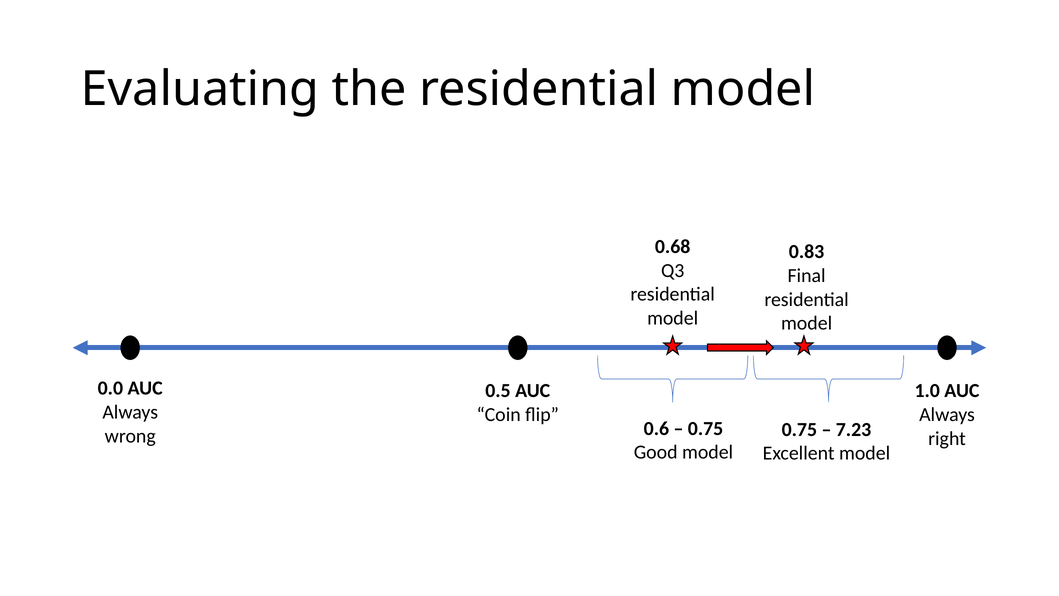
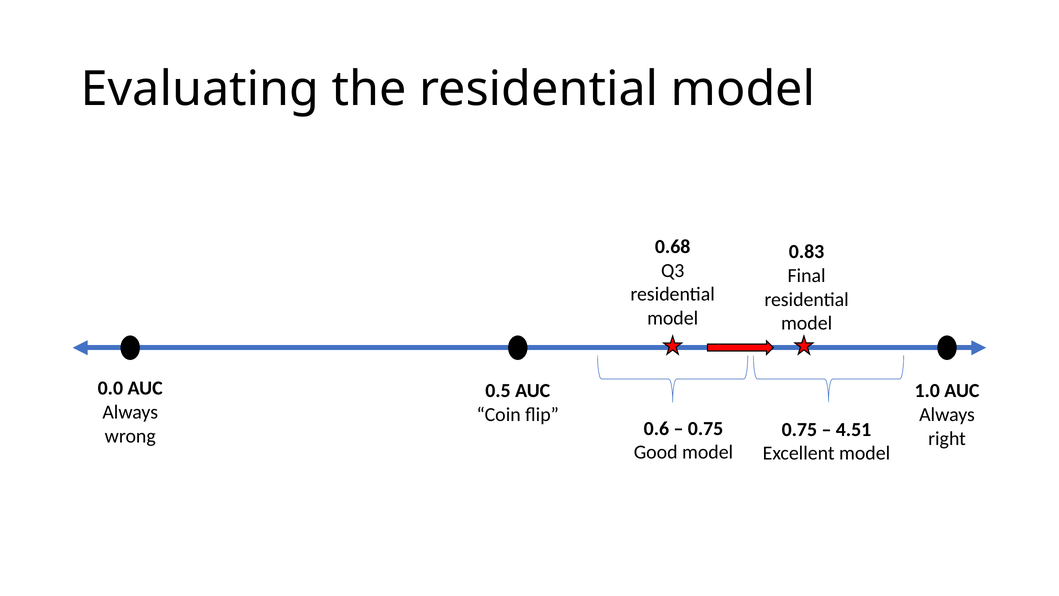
7.23: 7.23 -> 4.51
